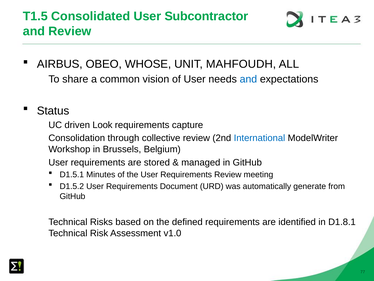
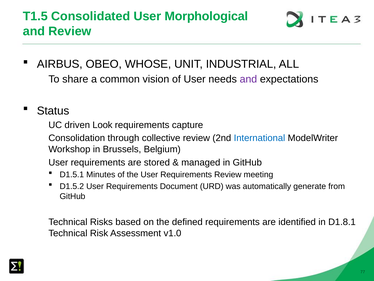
Subcontractor: Subcontractor -> Morphological
MAHFOUDH: MAHFOUDH -> INDUSTRIAL
and at (248, 79) colour: blue -> purple
